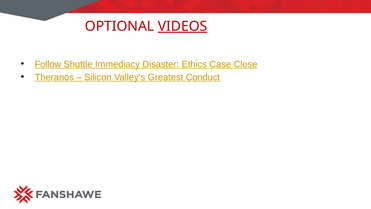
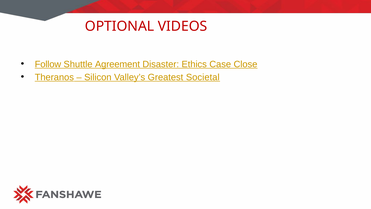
VIDEOS underline: present -> none
Immediacy: Immediacy -> Agreement
Conduct: Conduct -> Societal
